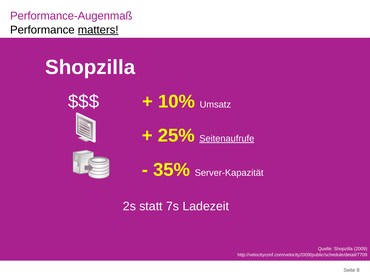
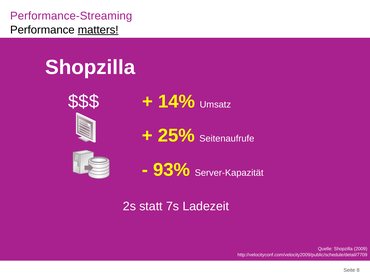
Performance-Augenmaß: Performance-Augenmaß -> Performance-Streaming
10%: 10% -> 14%
Seitenaufrufe underline: present -> none
35%: 35% -> 93%
